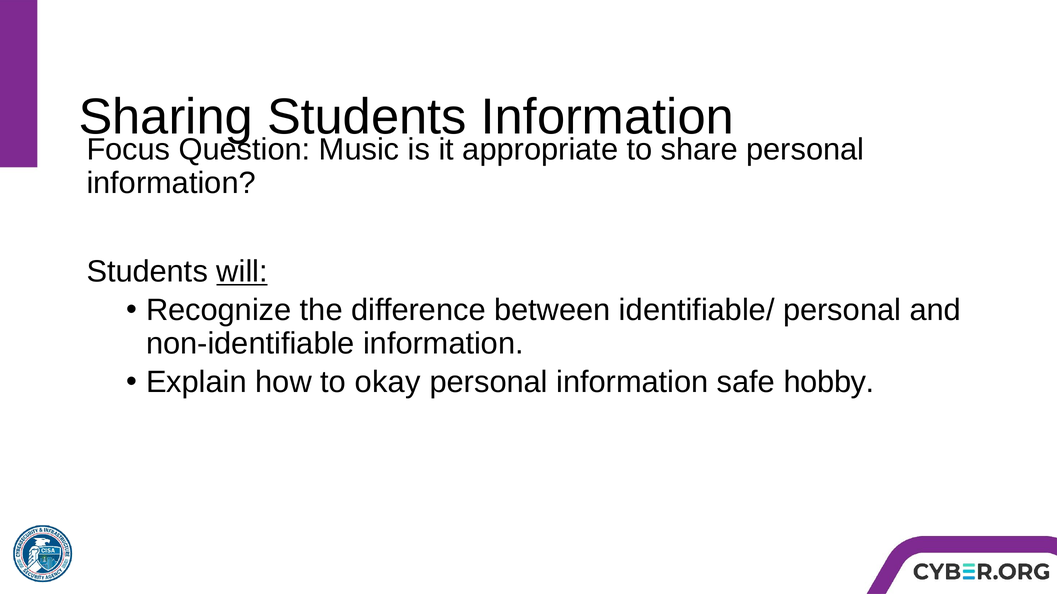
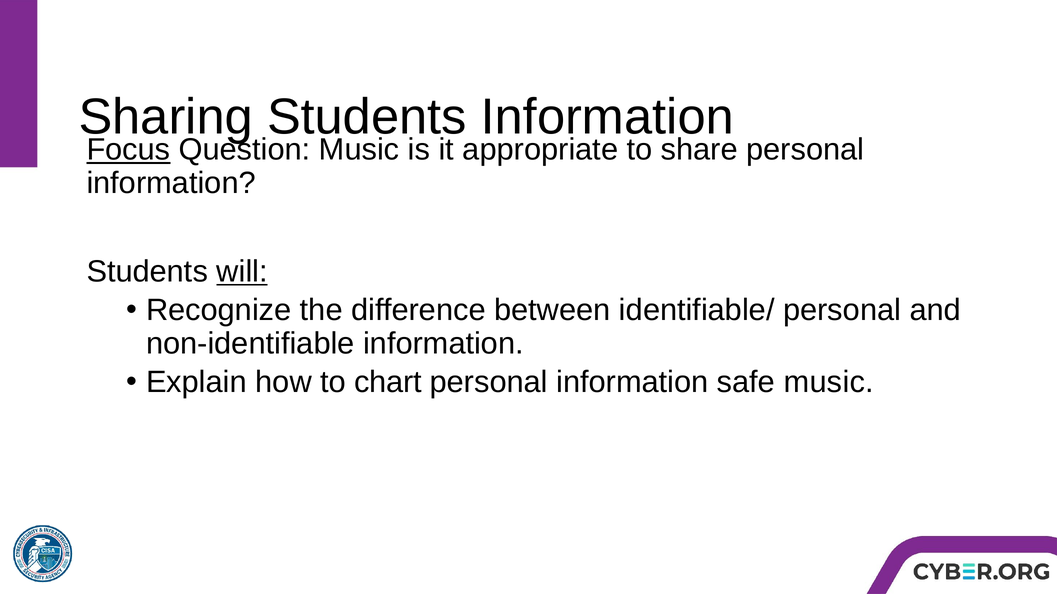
Focus underline: none -> present
okay: okay -> chart
safe hobby: hobby -> music
